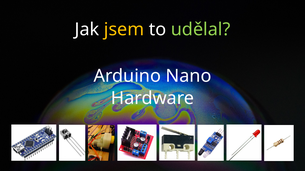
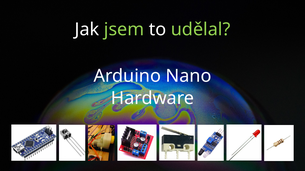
jsem colour: yellow -> light green
